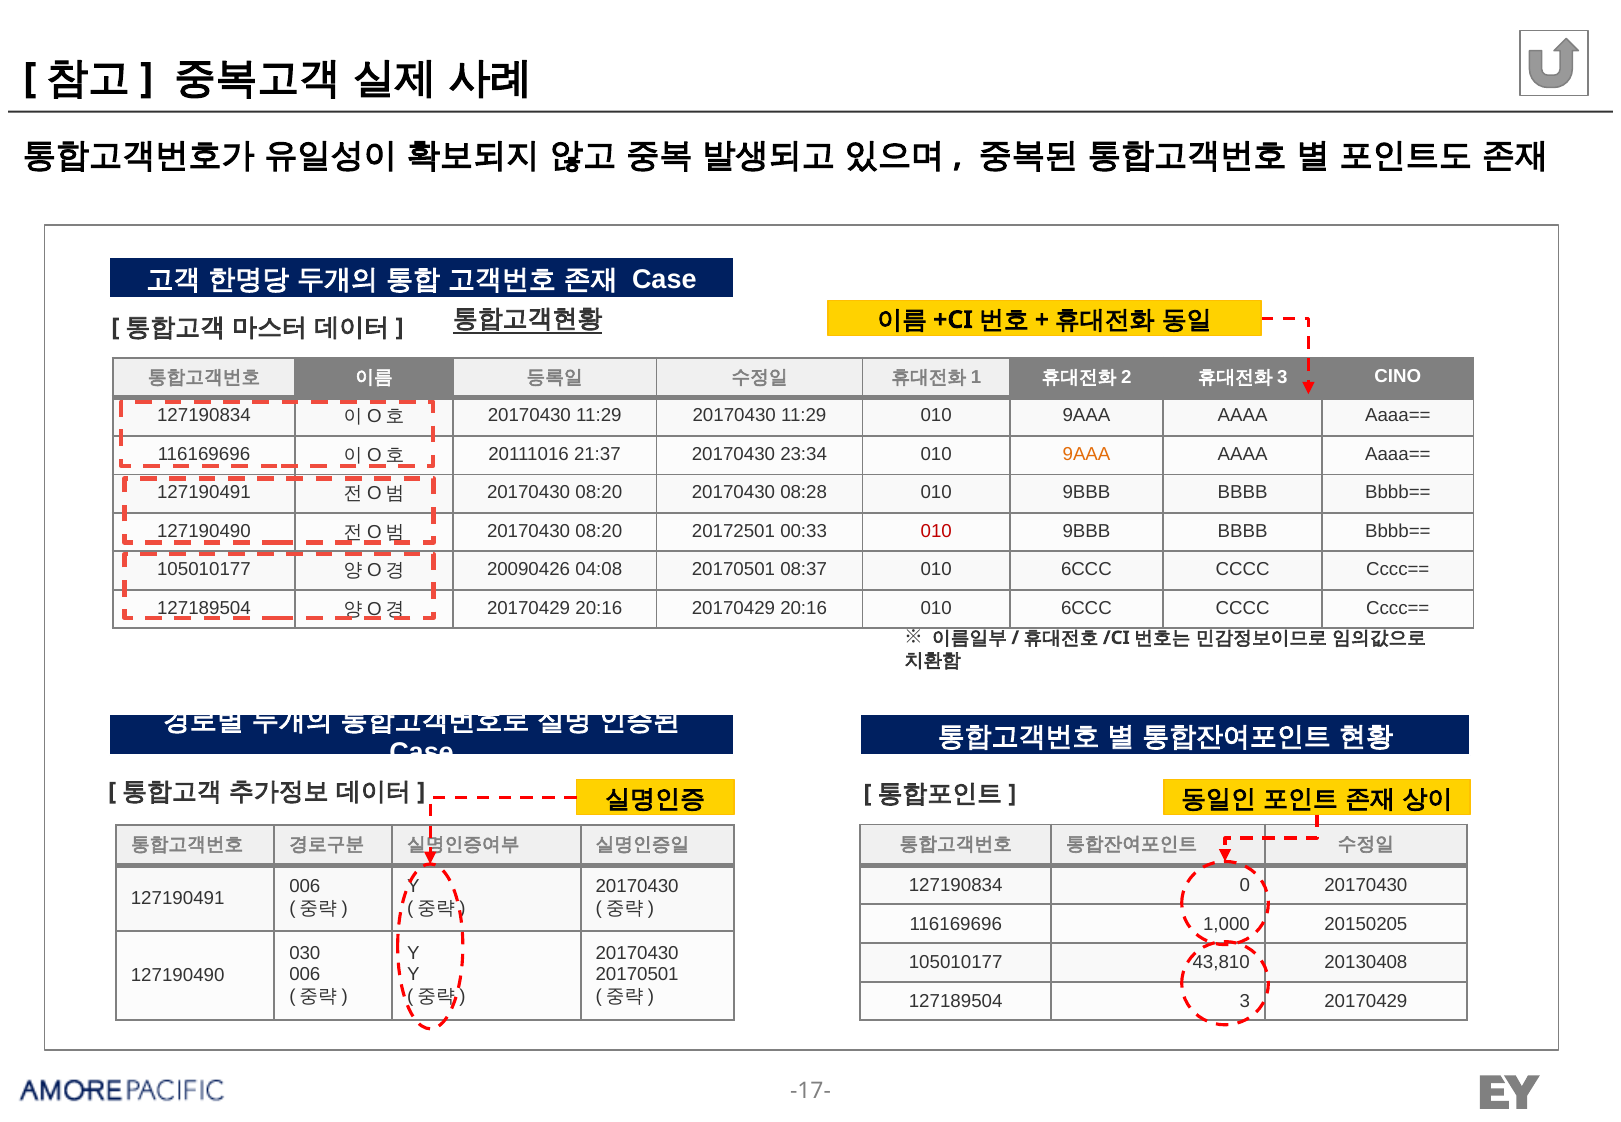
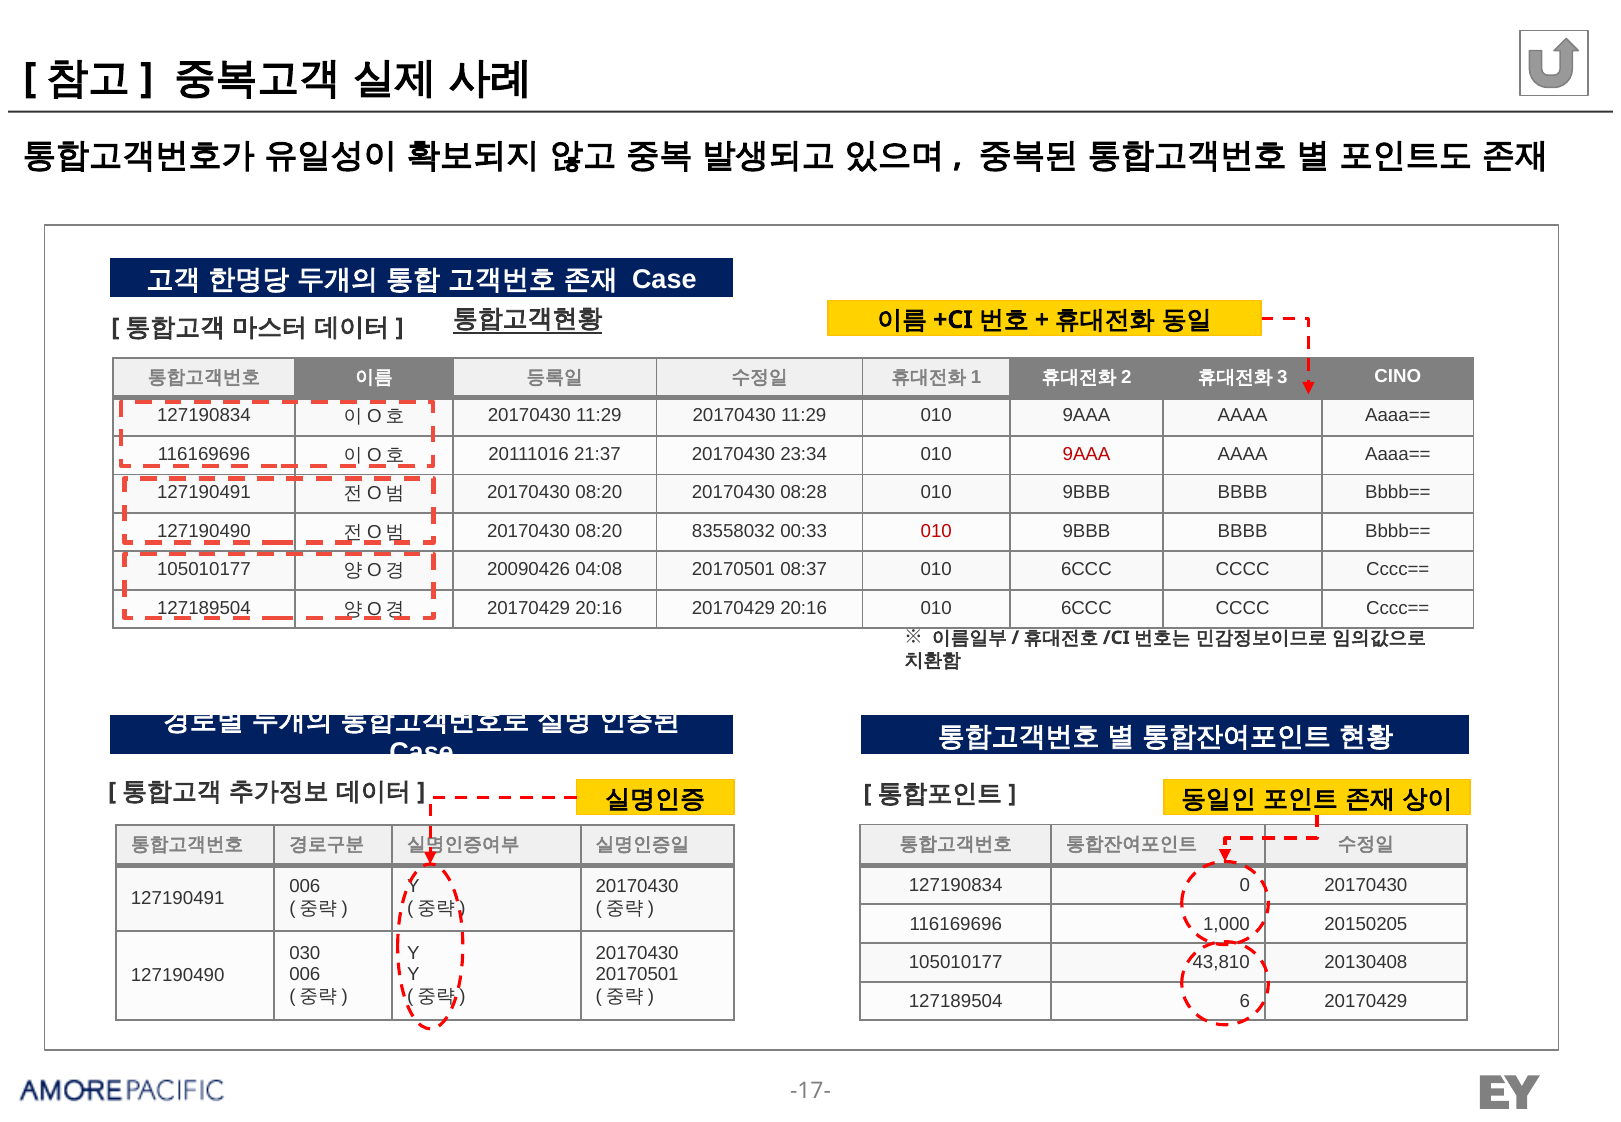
9AAA at (1087, 454) colour: orange -> red
20172501: 20172501 -> 83558032
3: 3 -> 6
